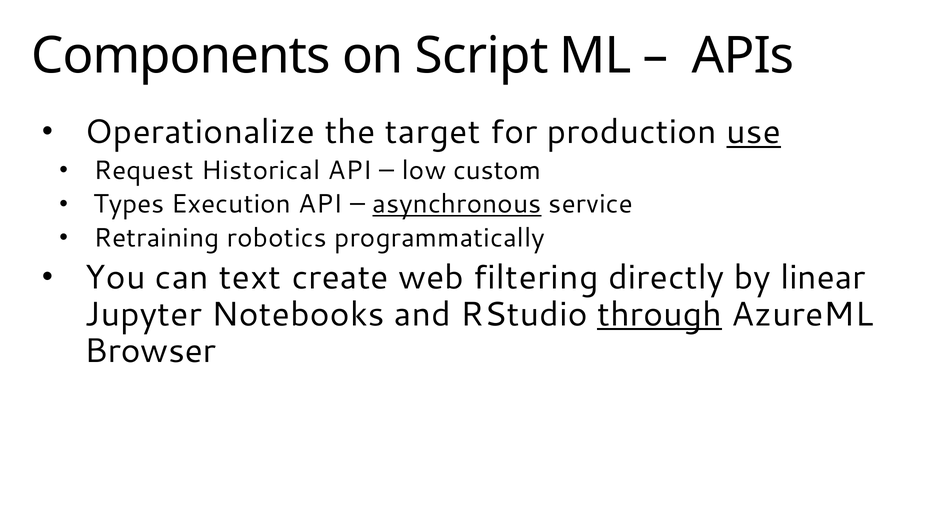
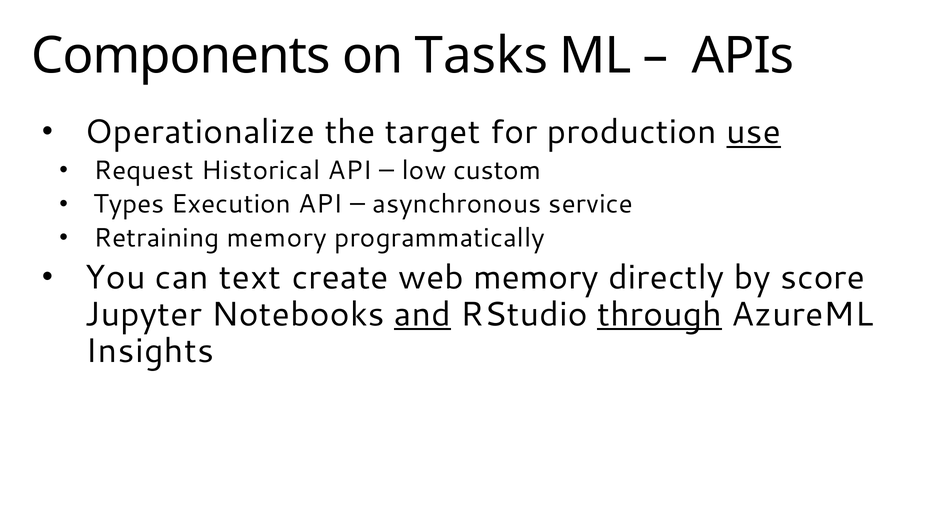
Script: Script -> Tasks
asynchronous underline: present -> none
Retraining robotics: robotics -> memory
web filtering: filtering -> memory
linear: linear -> score
and underline: none -> present
Browser: Browser -> Insights
